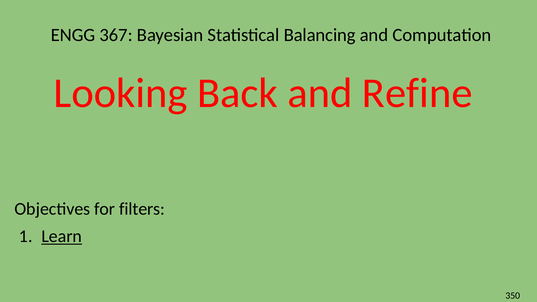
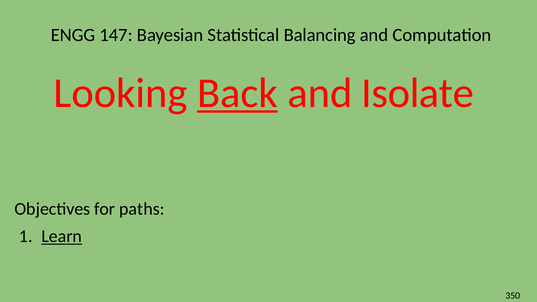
367: 367 -> 147
Back underline: none -> present
Refine: Refine -> Isolate
filters: filters -> paths
